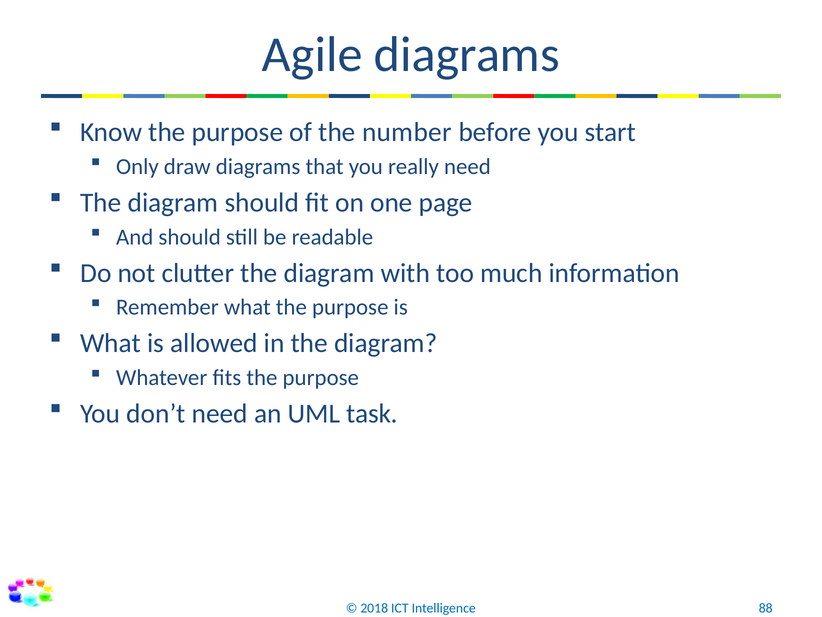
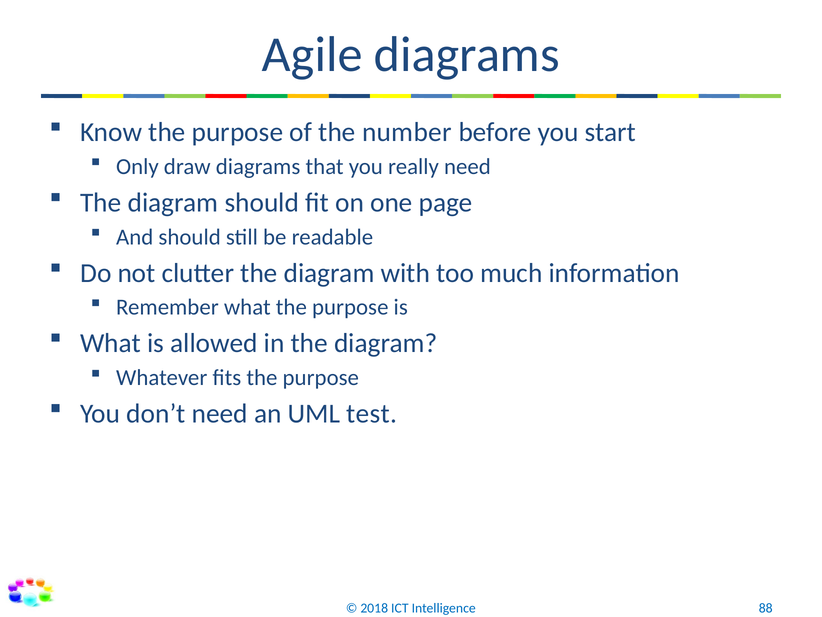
task: task -> test
